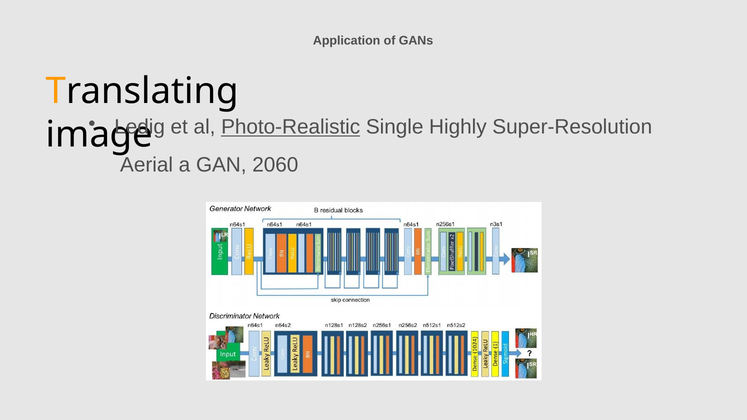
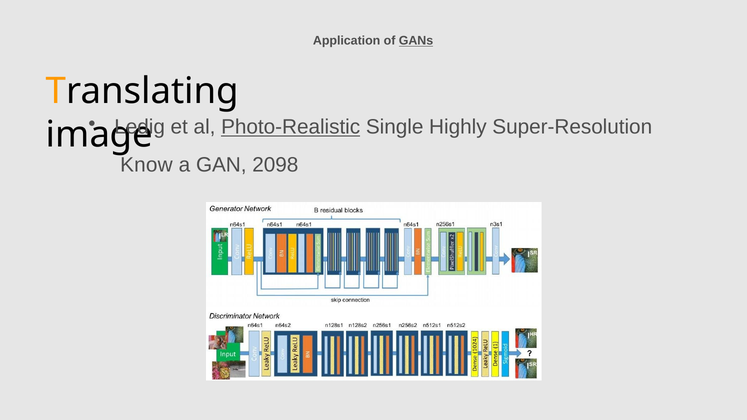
GANs underline: none -> present
Aerial: Aerial -> Know
2060: 2060 -> 2098
